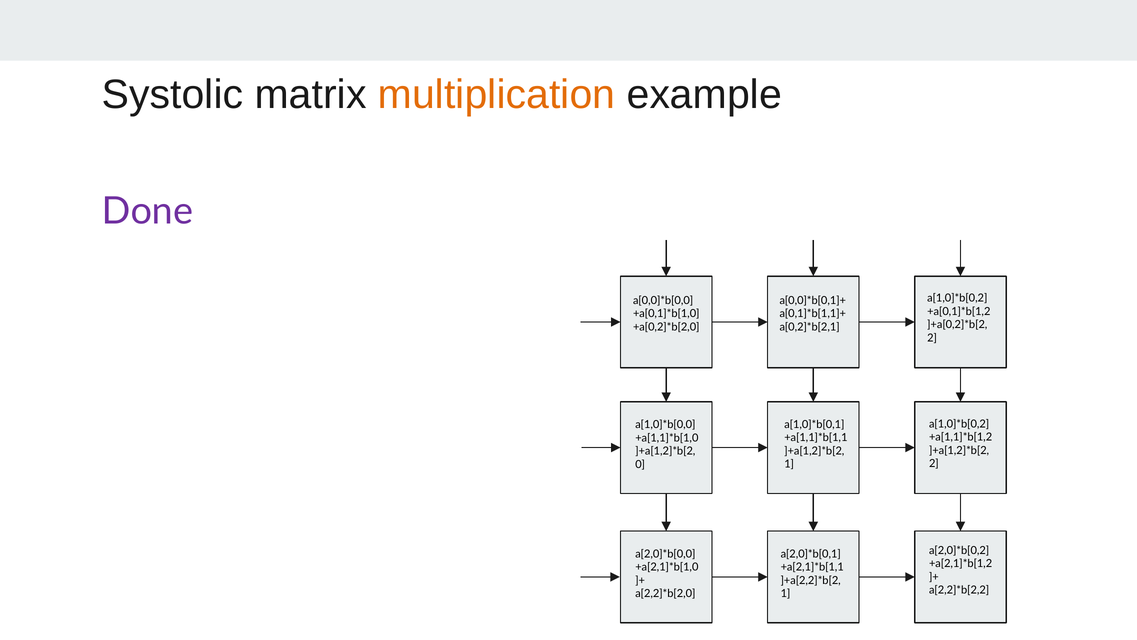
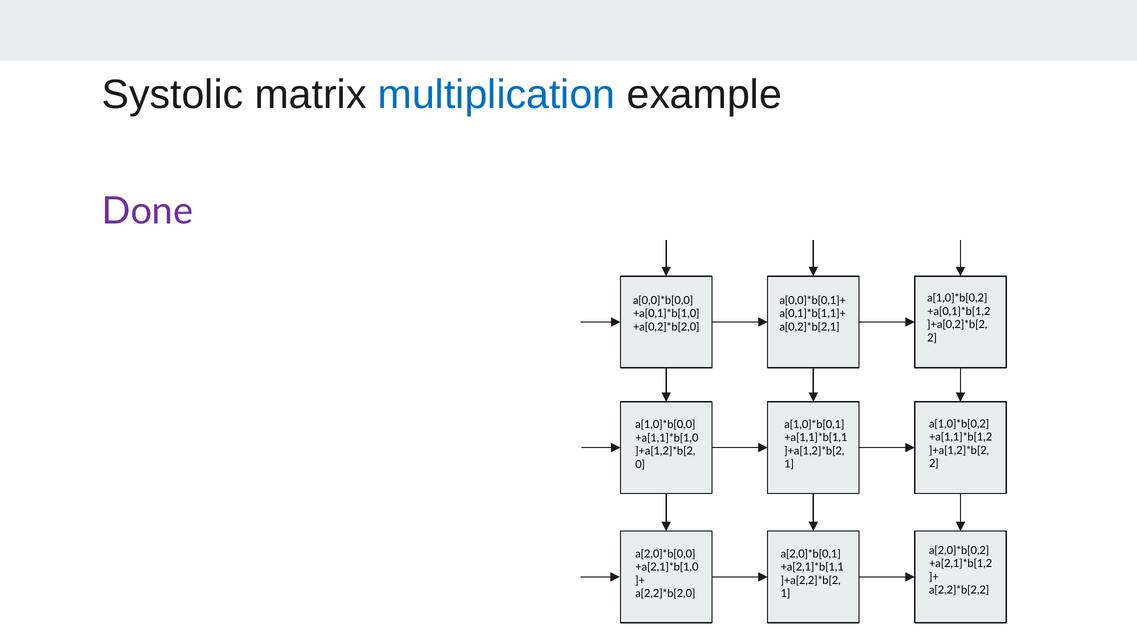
multiplication colour: orange -> blue
